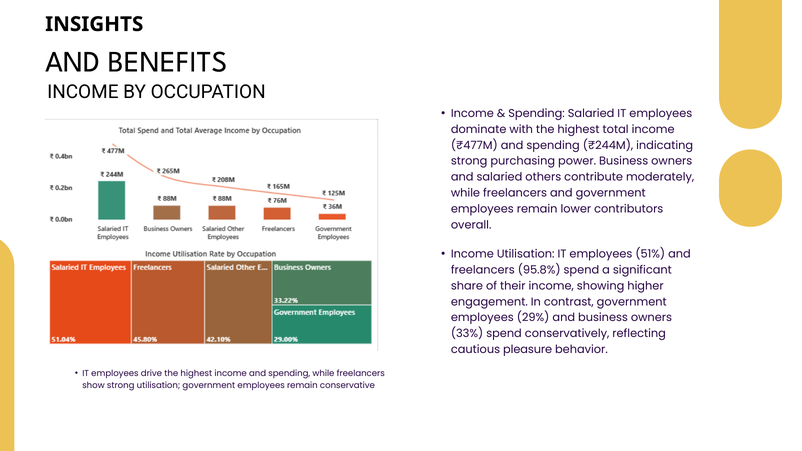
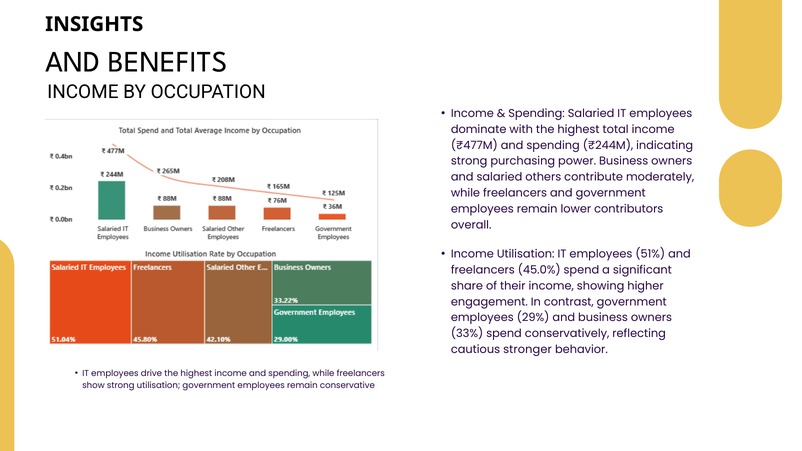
95.8%: 95.8% -> 45.0%
pleasure: pleasure -> stronger
